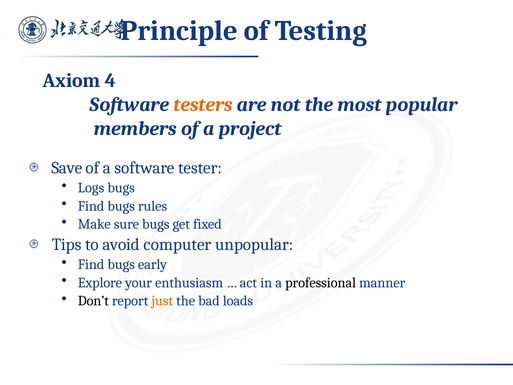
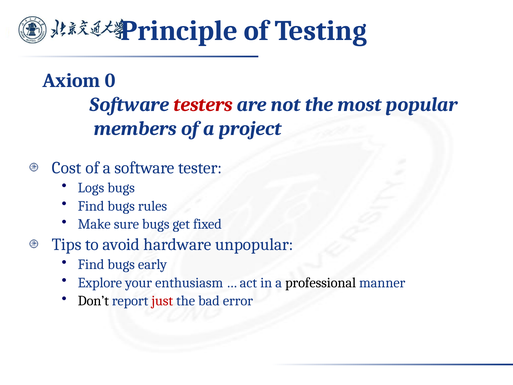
4: 4 -> 0
testers colour: orange -> red
Save: Save -> Cost
computer: computer -> hardware
just colour: orange -> red
loads: loads -> error
